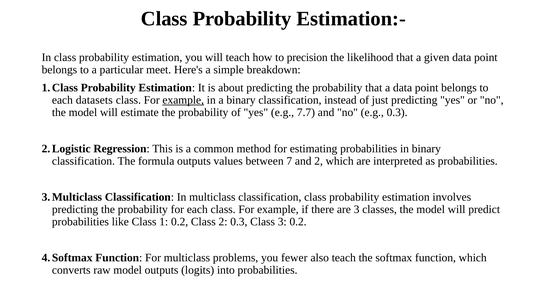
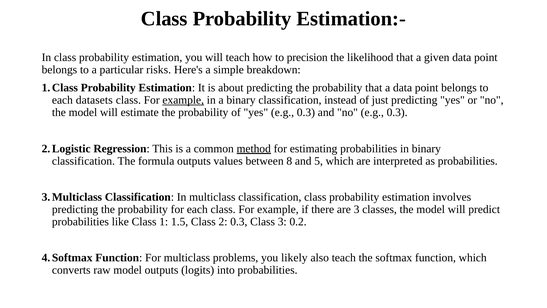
meet: meet -> risks
yes e.g 7.7: 7.7 -> 0.3
method underline: none -> present
7: 7 -> 8
and 2: 2 -> 5
1 0.2: 0.2 -> 1.5
fewer: fewer -> likely
